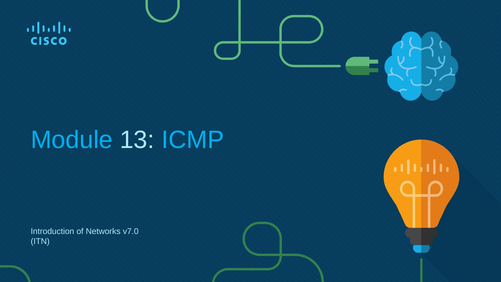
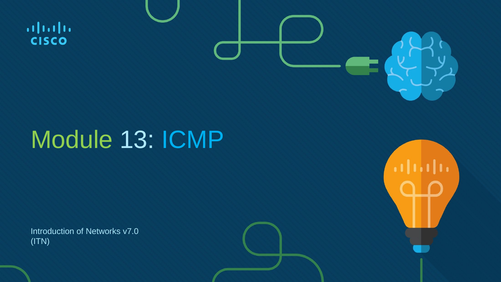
Module colour: light blue -> light green
